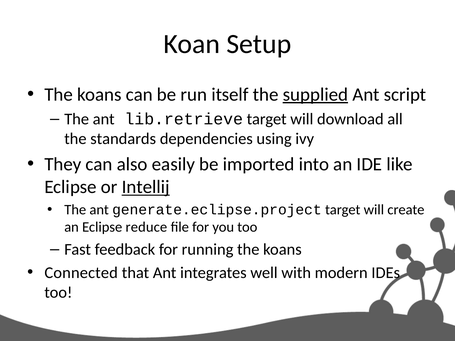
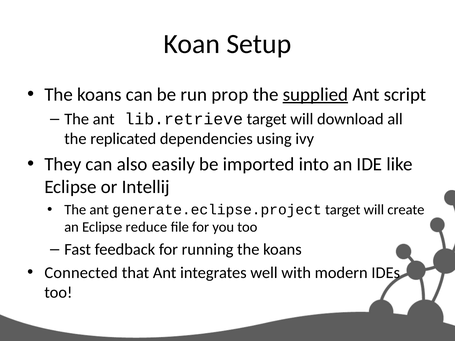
itself: itself -> prop
standards: standards -> replicated
Intellij underline: present -> none
